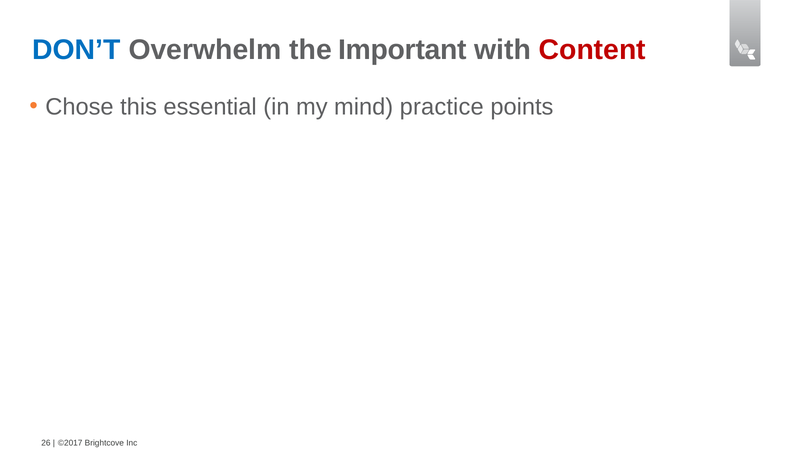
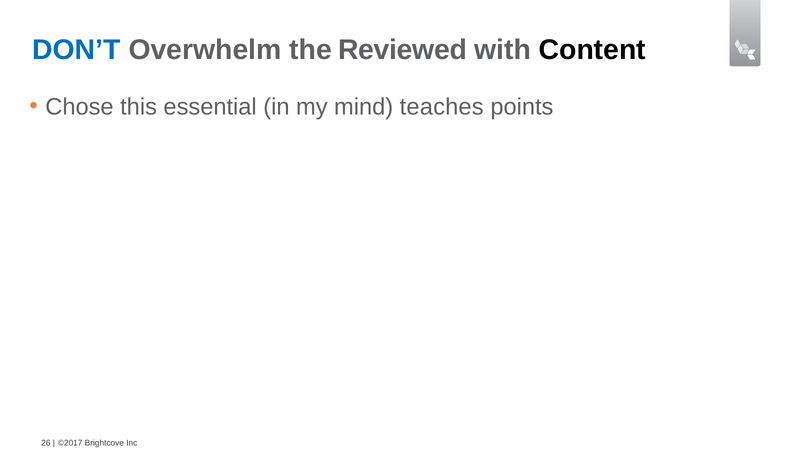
Important: Important -> Reviewed
Content colour: red -> black
practice: practice -> teaches
